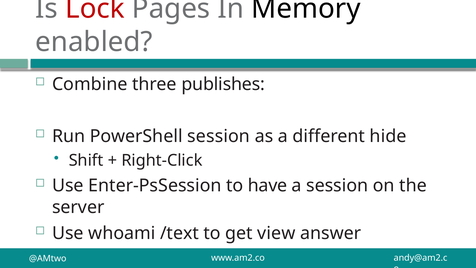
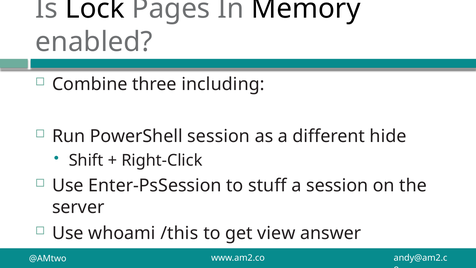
Lock colour: red -> black
publishes: publishes -> including
have: have -> stuff
/text: /text -> /this
